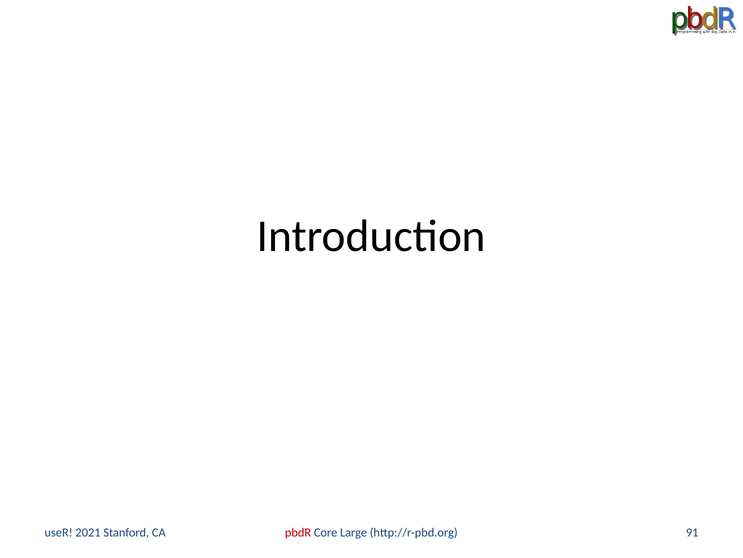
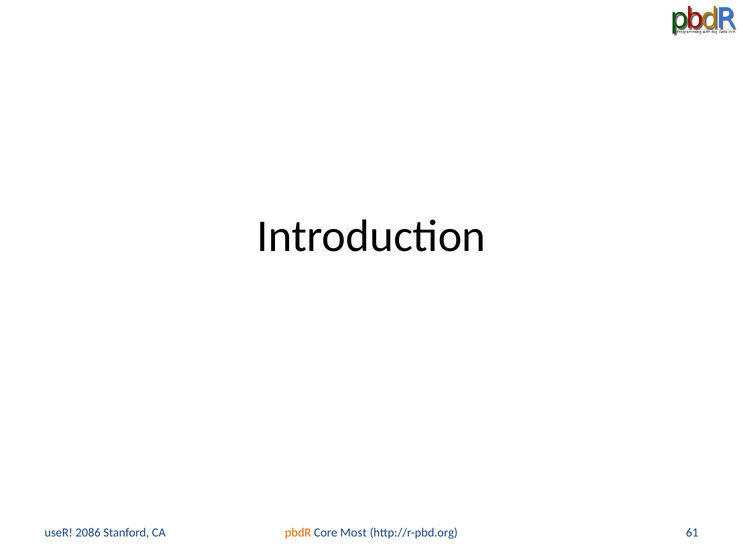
pbdR colour: red -> orange
Large: Large -> Most
91: 91 -> 61
2021: 2021 -> 2086
